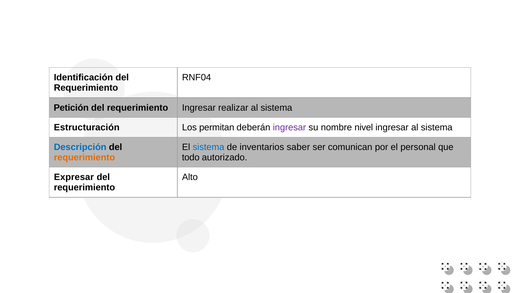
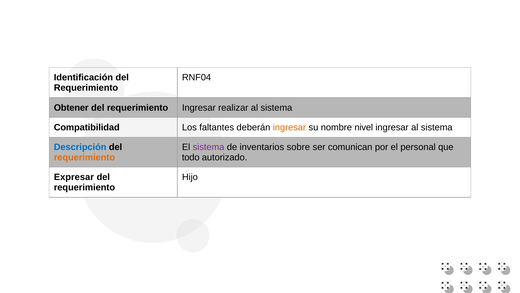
Petición: Petición -> Obtener
Estructuración: Estructuración -> Compatibilidad
permitan: permitan -> faltantes
ingresar at (289, 127) colour: purple -> orange
sistema at (209, 147) colour: blue -> purple
saber: saber -> sobre
Alto: Alto -> Hijo
